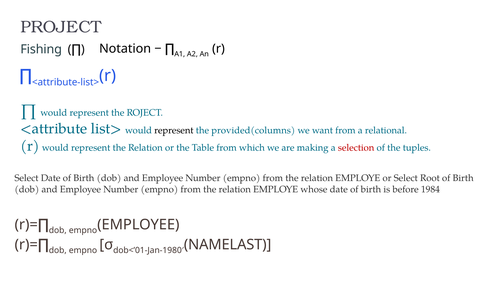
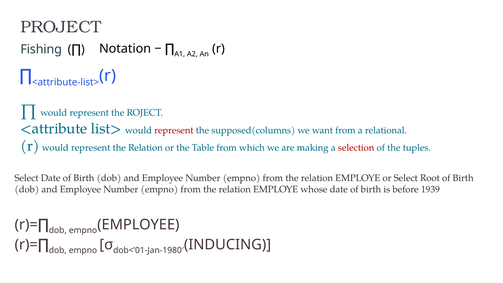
represent at (174, 130) colour: black -> red
provided(columns: provided(columns -> supposed(columns
1984: 1984 -> 1939
NAMELAST: NAMELAST -> INDUCING
